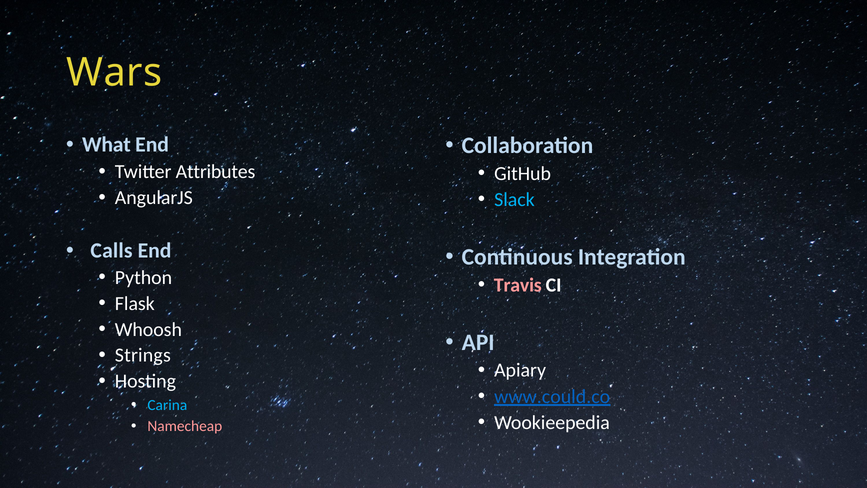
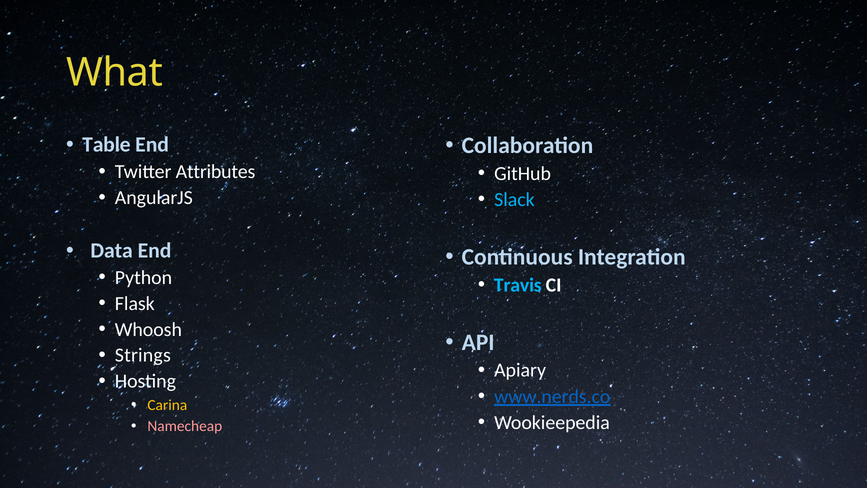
Wars: Wars -> What
What: What -> Table
Calls: Calls -> Data
Travis colour: pink -> light blue
www.could.co: www.could.co -> www.nerds.co
Carina colour: light blue -> yellow
